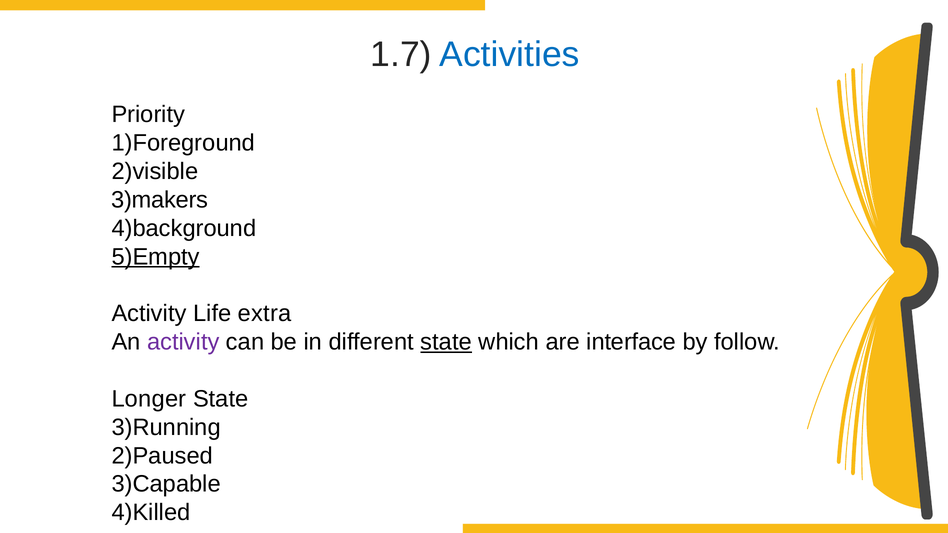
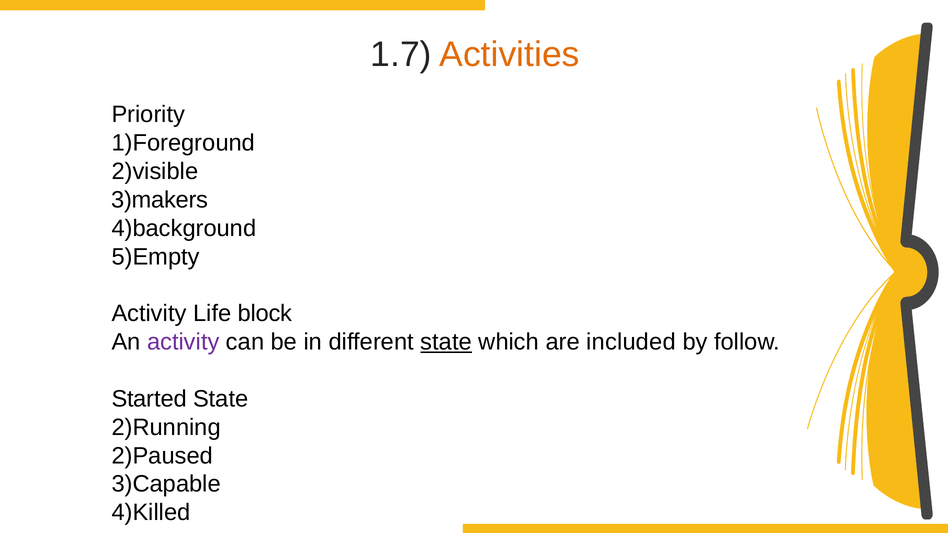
Activities colour: blue -> orange
5)Empty underline: present -> none
extra: extra -> block
interface: interface -> included
Longer: Longer -> Started
3)Running: 3)Running -> 2)Running
